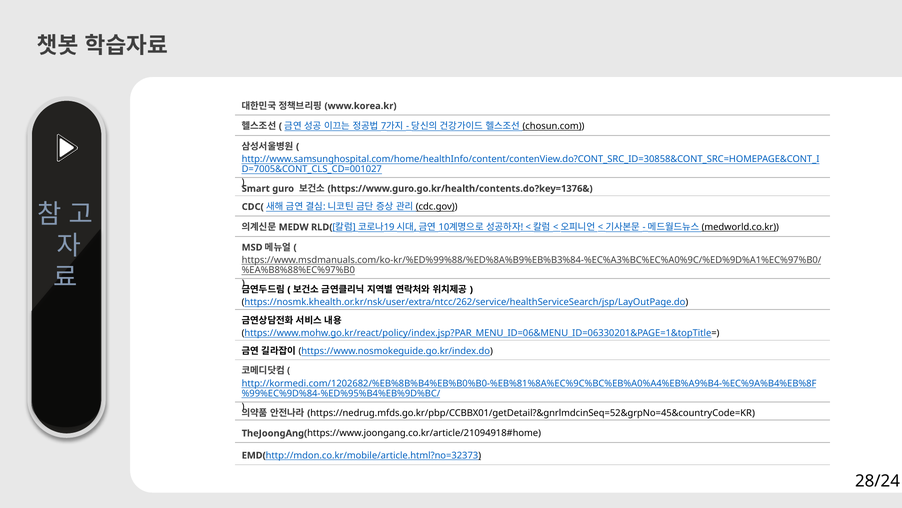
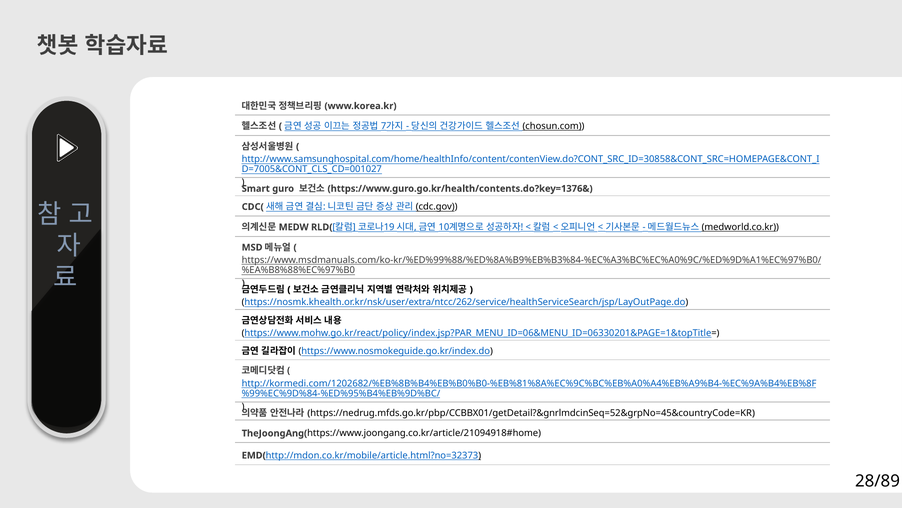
28/24: 28/24 -> 28/89
